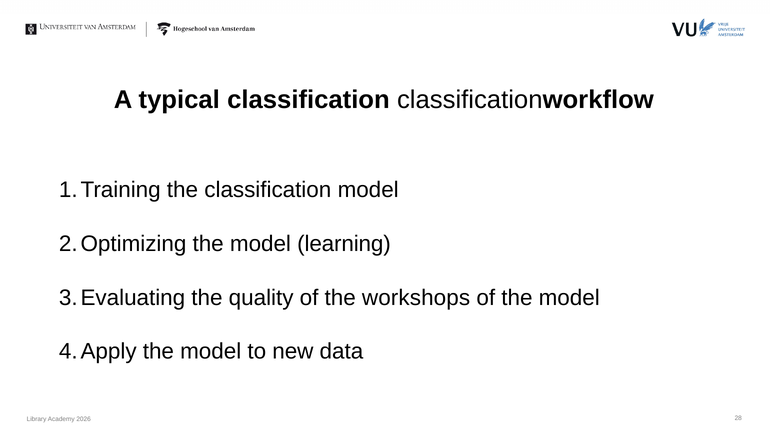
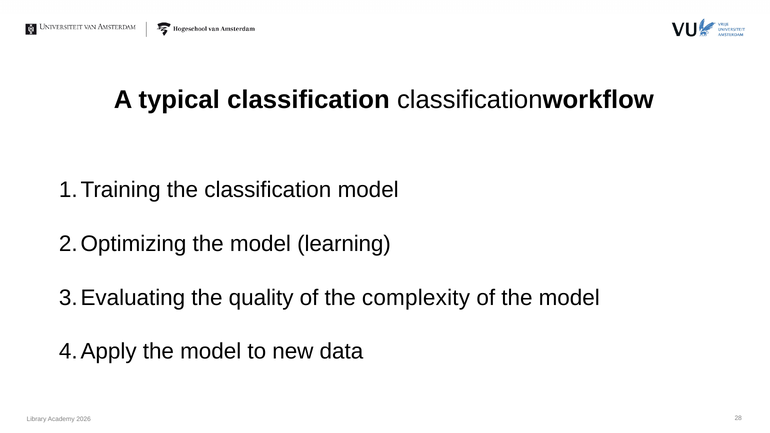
workshops: workshops -> complexity
